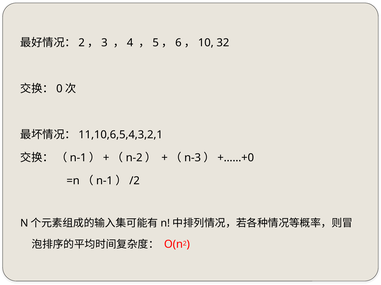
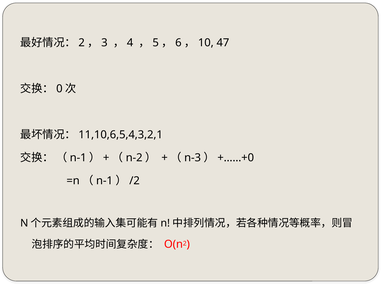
32: 32 -> 47
